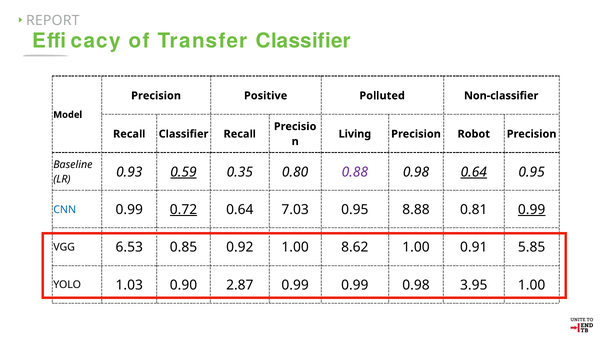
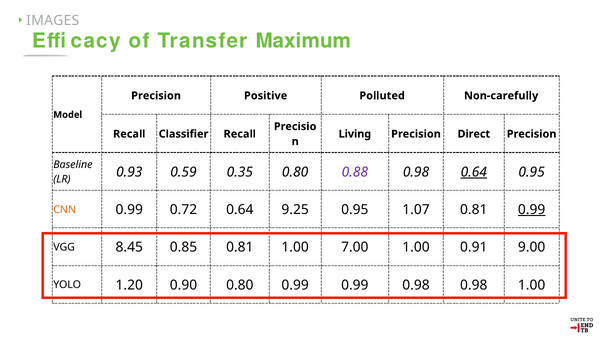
REPORT: REPORT -> IMAGES
Transfer Classifier: Classifier -> Maximum
Non-classifier: Non-classifier -> Non-carefully
Robot: Robot -> Direct
0.59 underline: present -> none
CNN colour: blue -> orange
0.72 underline: present -> none
7.03: 7.03 -> 9.25
8.88: 8.88 -> 1.07
6.53: 6.53 -> 8.45
0.85 0.92: 0.92 -> 0.81
8.62: 8.62 -> 7.00
5.85: 5.85 -> 9.00
1.03: 1.03 -> 1.20
0.90 2.87: 2.87 -> 0.80
0.98 3.95: 3.95 -> 0.98
